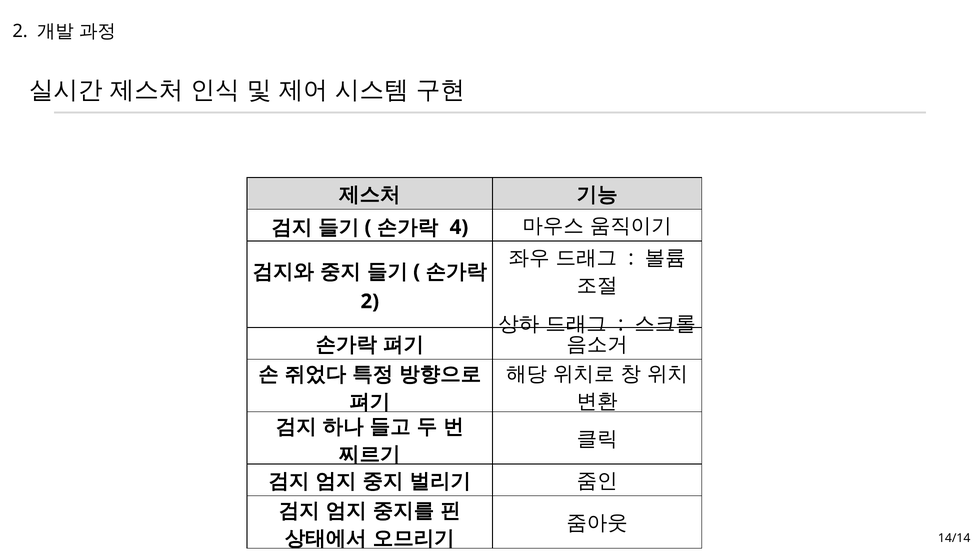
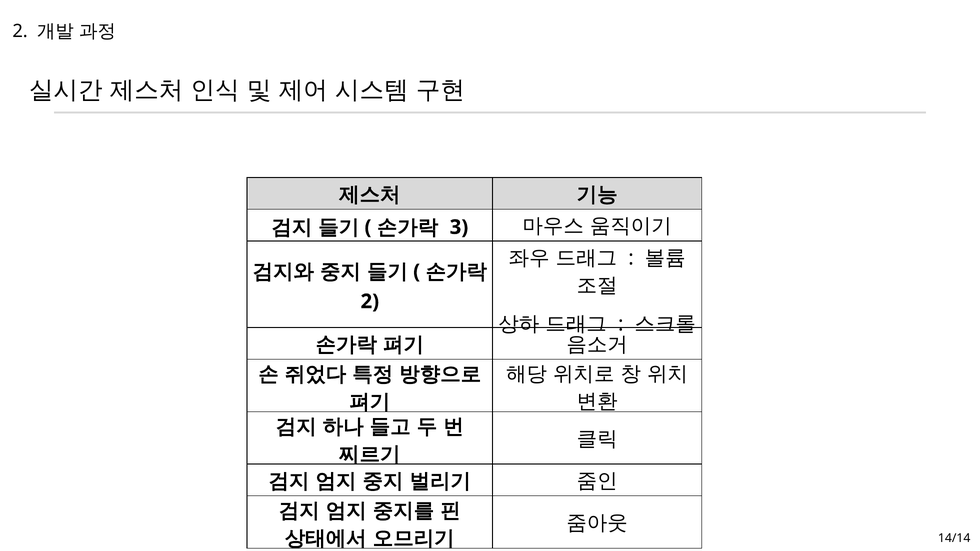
4: 4 -> 3
